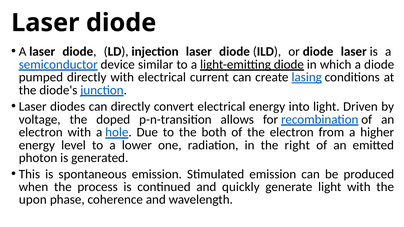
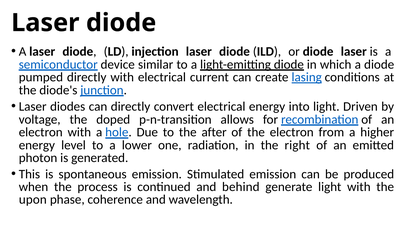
both: both -> after
quickly: quickly -> behind
